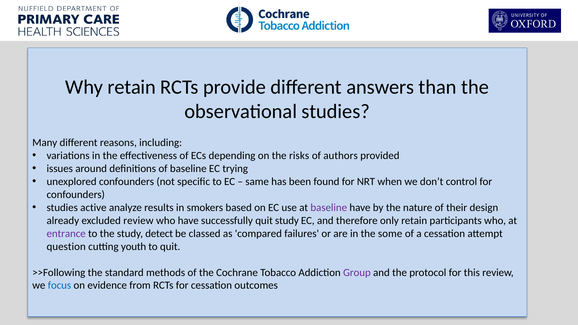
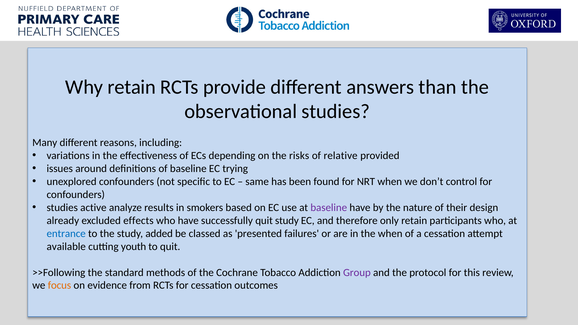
authors: authors -> relative
excluded review: review -> effects
entrance colour: purple -> blue
detect: detect -> added
compared: compared -> presented
the some: some -> when
question: question -> available
focus colour: blue -> orange
